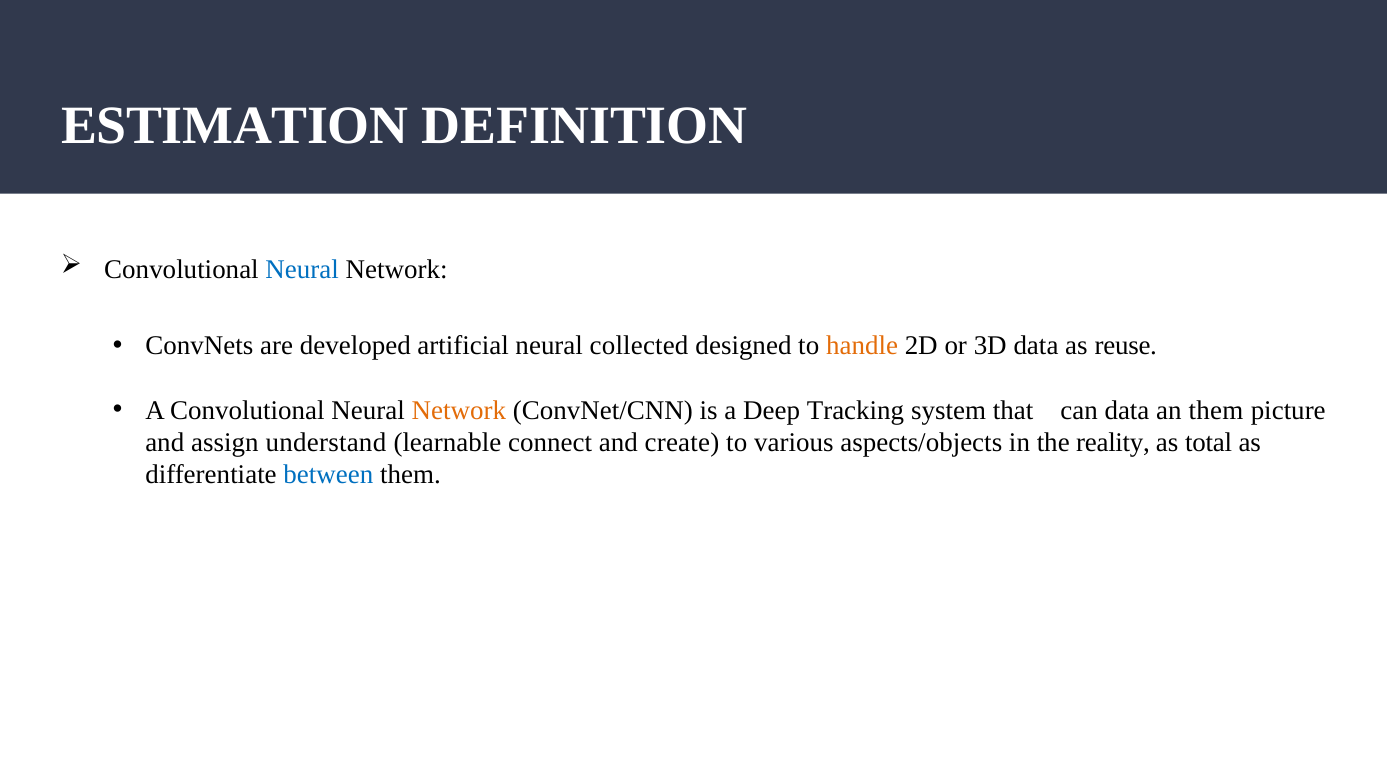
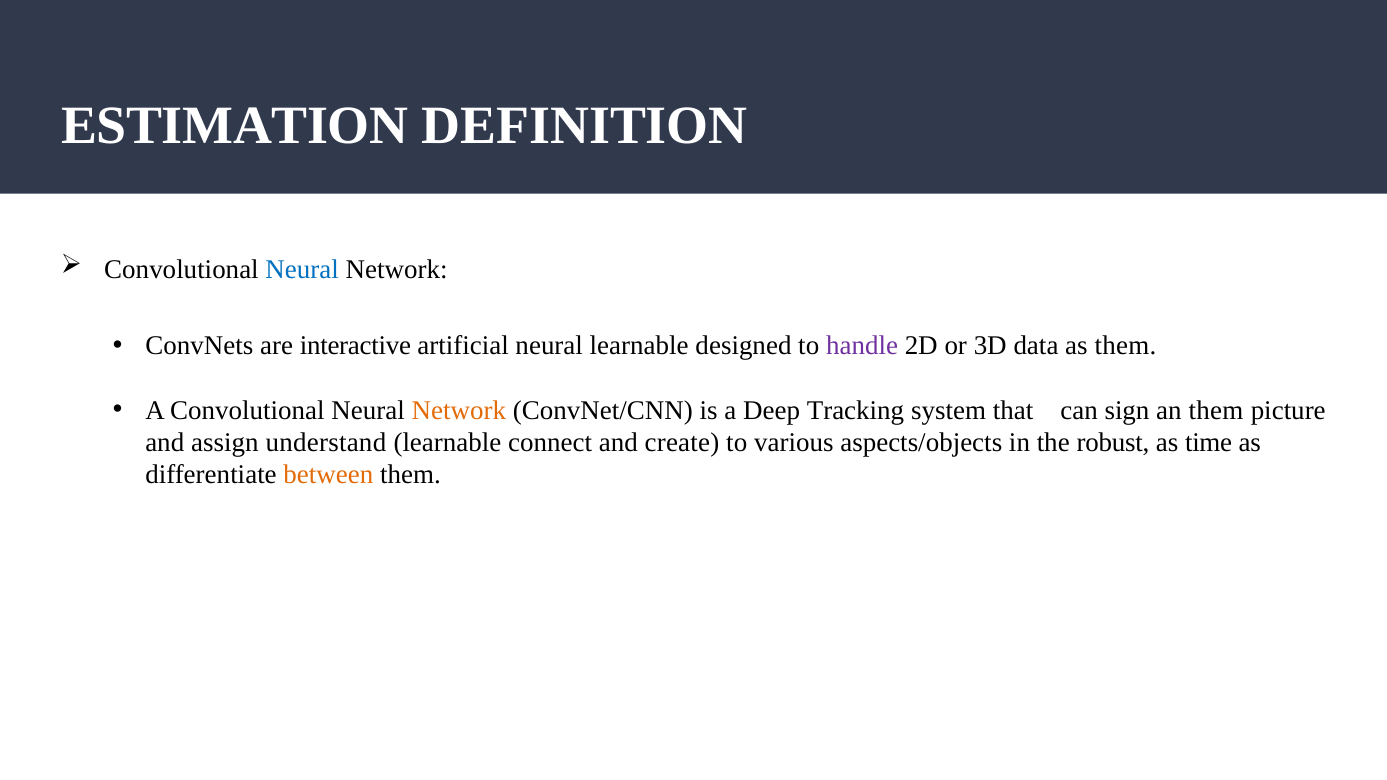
developed: developed -> interactive
neural collected: collected -> learnable
handle colour: orange -> purple
as reuse: reuse -> them
can data: data -> sign
reality: reality -> robust
total: total -> time
between colour: blue -> orange
